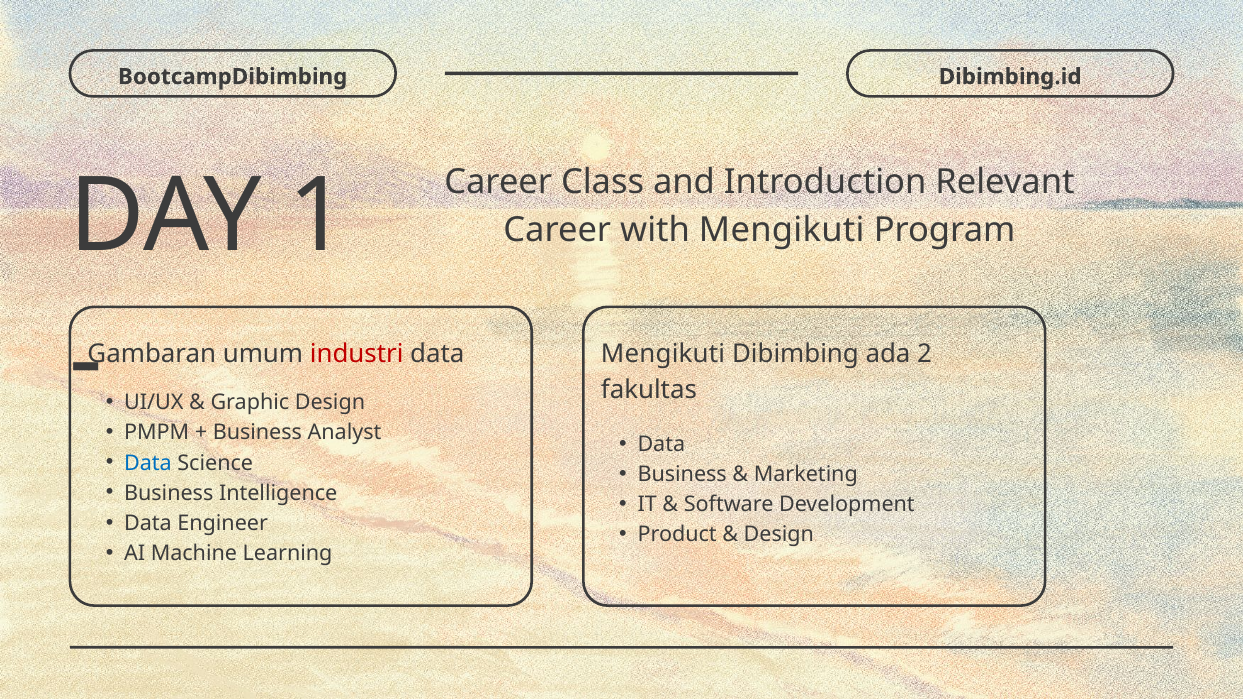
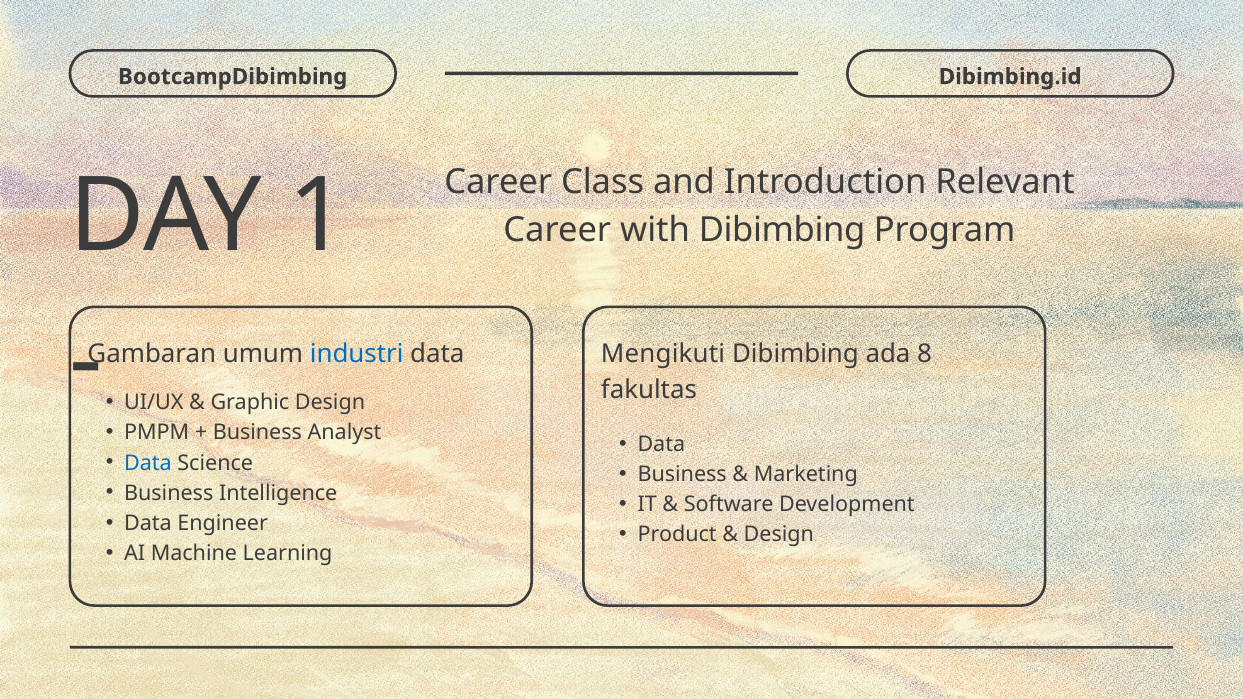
with Mengikuti: Mengikuti -> Dibimbing
industri colour: red -> blue
2: 2 -> 8
